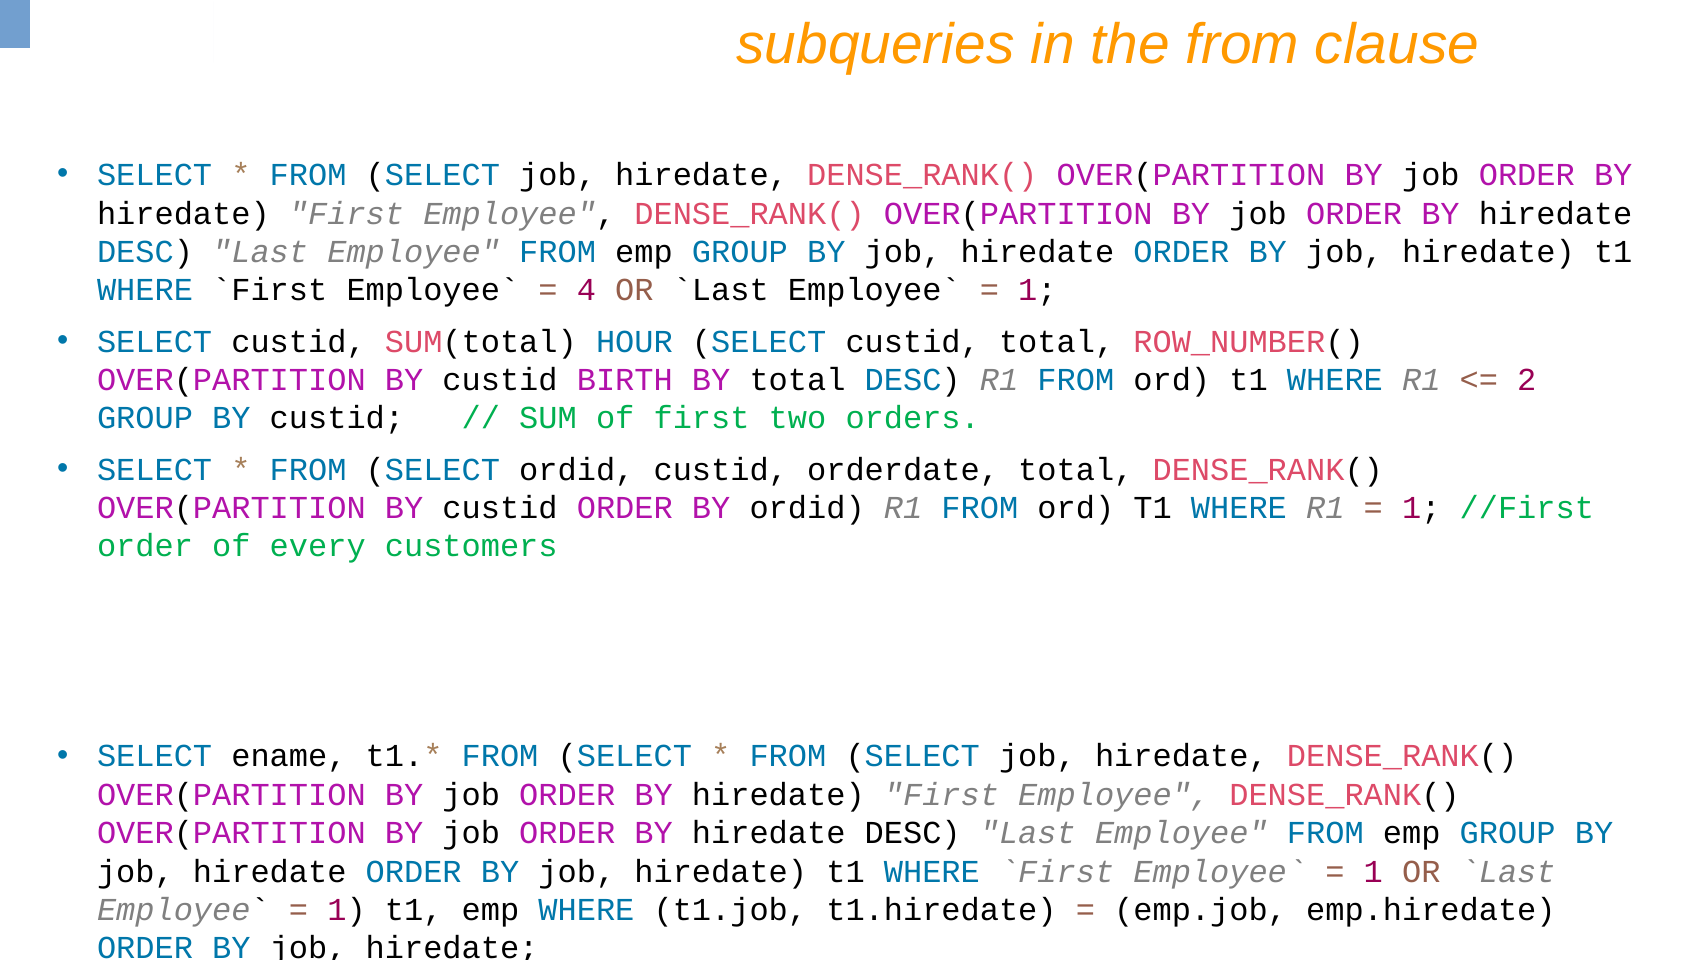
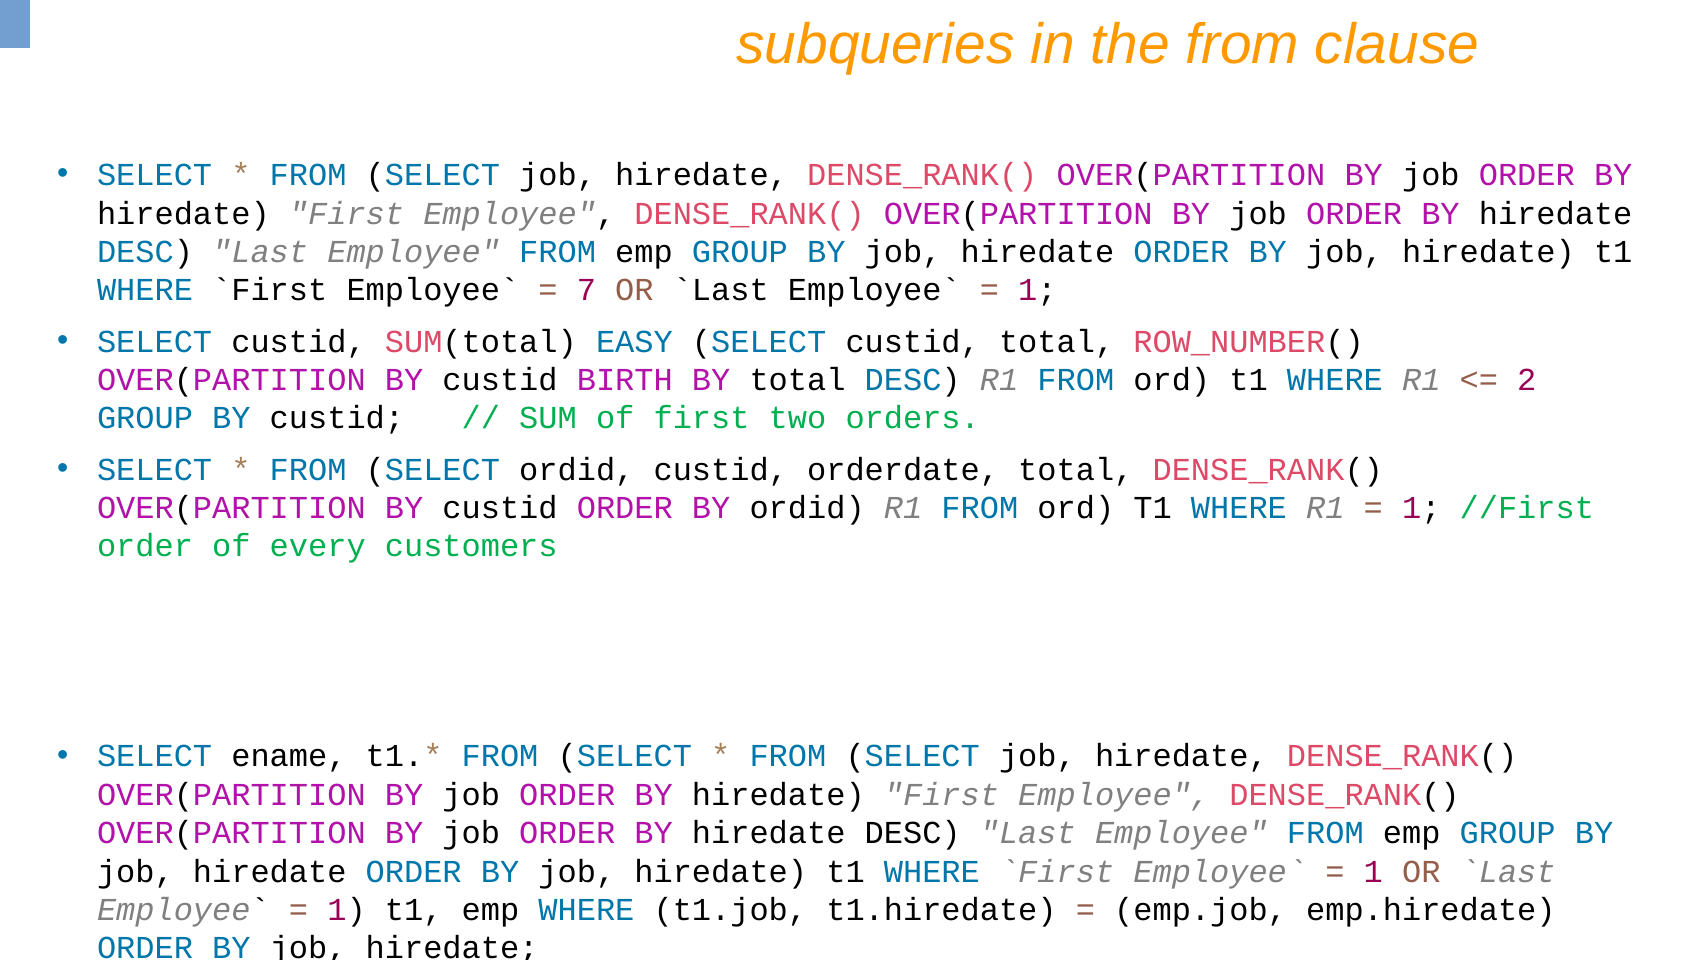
4: 4 -> 7
HOUR: HOUR -> EASY
